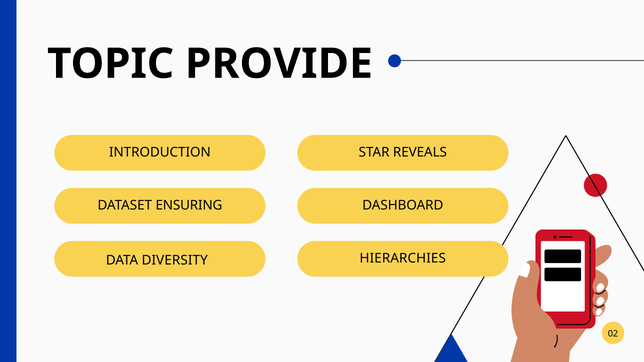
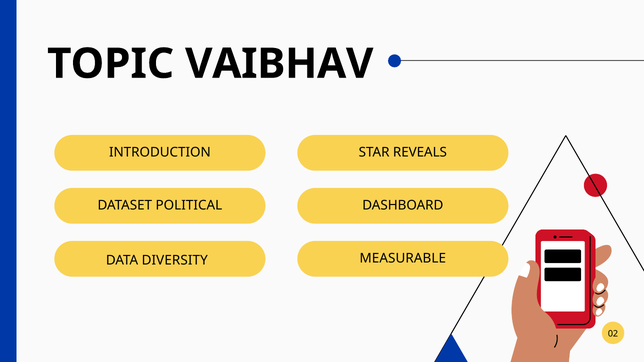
PROVIDE: PROVIDE -> VAIBHAV
ENSURING: ENSURING -> POLITICAL
HIERARCHIES: HIERARCHIES -> MEASURABLE
